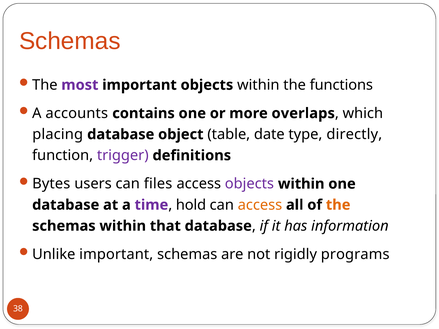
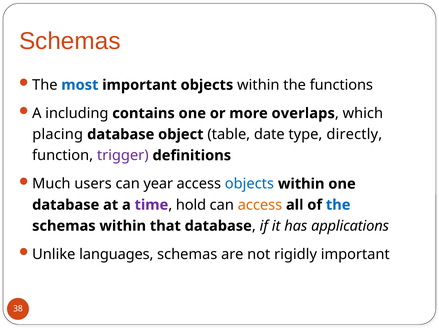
most colour: purple -> blue
accounts: accounts -> including
Bytes: Bytes -> Much
files: files -> year
objects at (249, 184) colour: purple -> blue
the at (338, 205) colour: orange -> blue
information: information -> applications
Unlike important: important -> languages
rigidly programs: programs -> important
